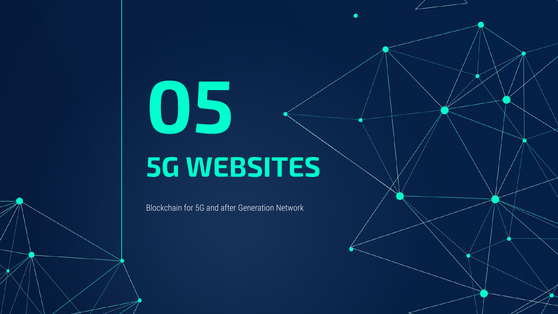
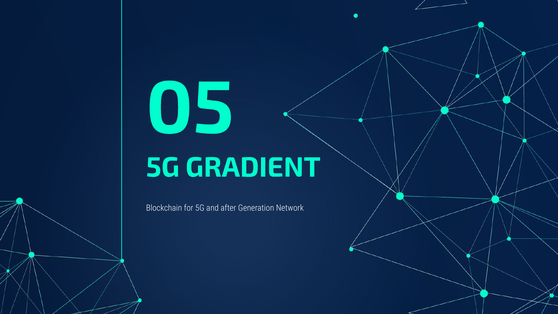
WEBSITES: WEBSITES -> GRADIENT
